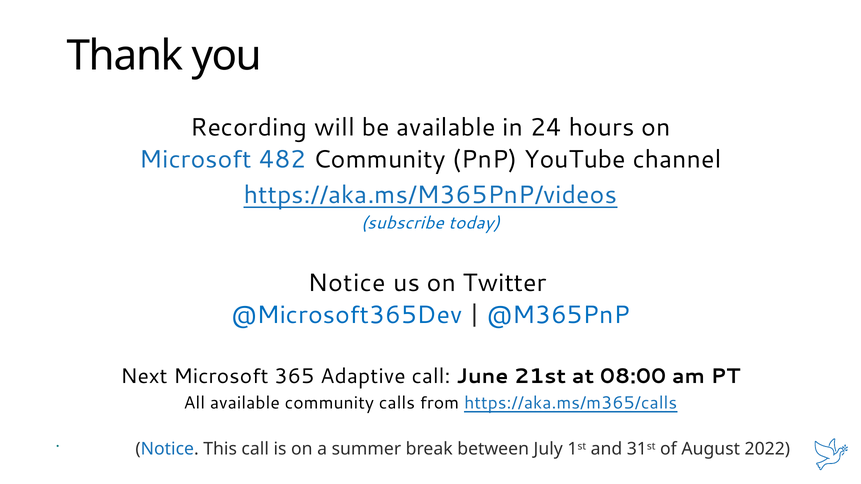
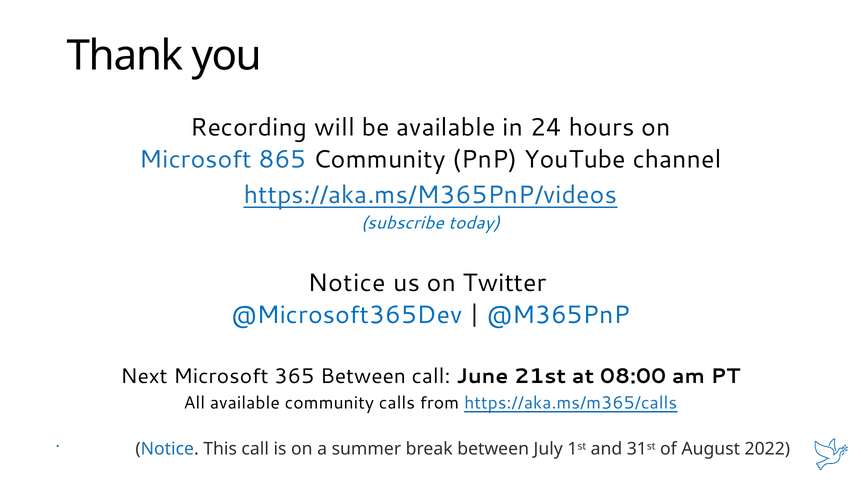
482: 482 -> 865
365 Adaptive: Adaptive -> Between
